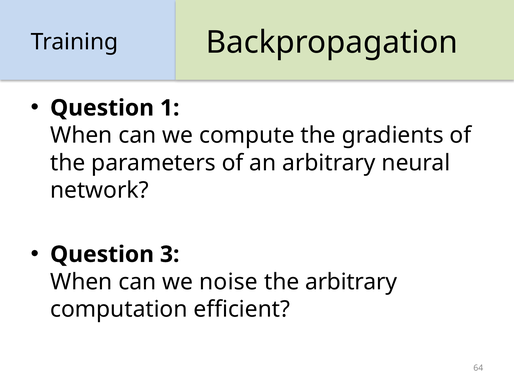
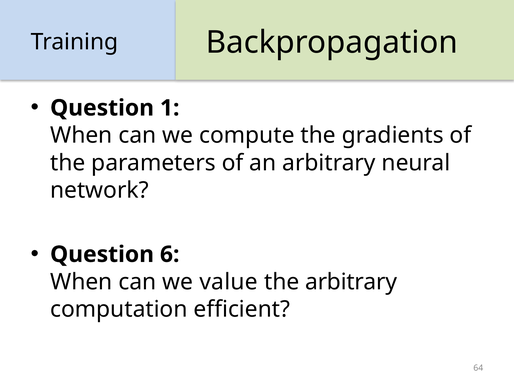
3: 3 -> 6
noise: noise -> value
